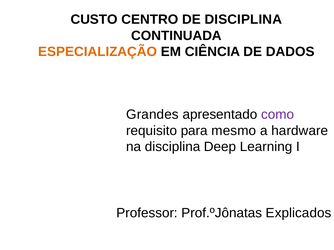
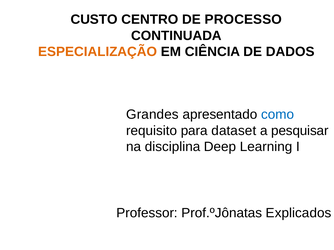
DE DISCIPLINA: DISCIPLINA -> PROCESSO
como colour: purple -> blue
mesmo: mesmo -> dataset
hardware: hardware -> pesquisar
